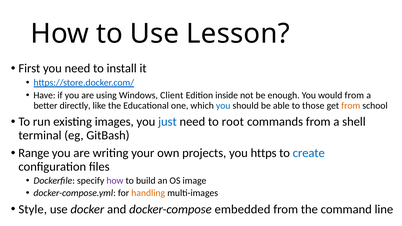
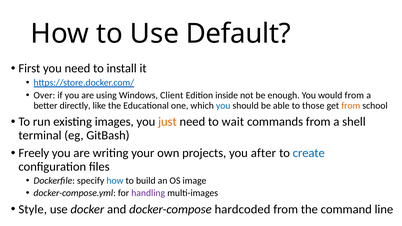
Lesson: Lesson -> Default
Have: Have -> Over
just colour: blue -> orange
root: root -> wait
Range: Range -> Freely
https: https -> after
how at (115, 181) colour: purple -> blue
handling colour: orange -> purple
embedded: embedded -> hardcoded
